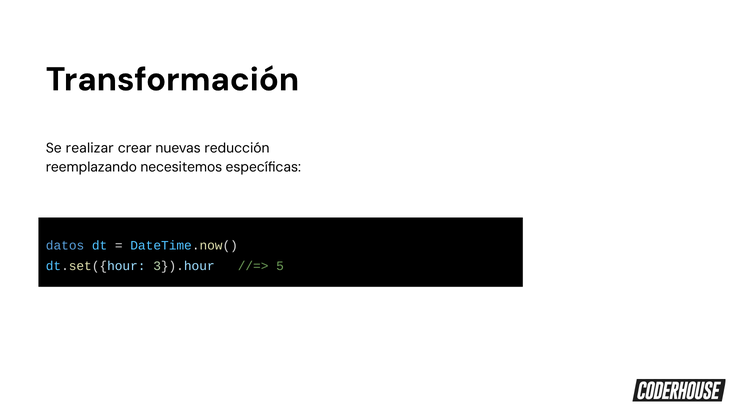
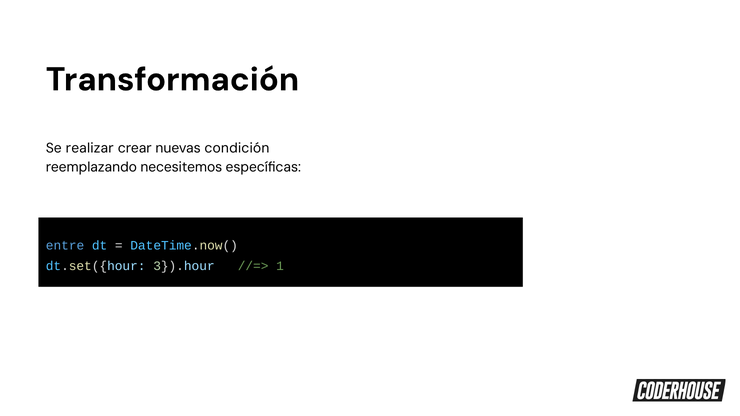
reducción: reducción -> condición
datos: datos -> entre
5: 5 -> 1
